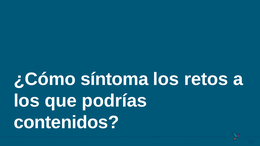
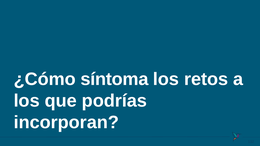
contenidos: contenidos -> incorporan
